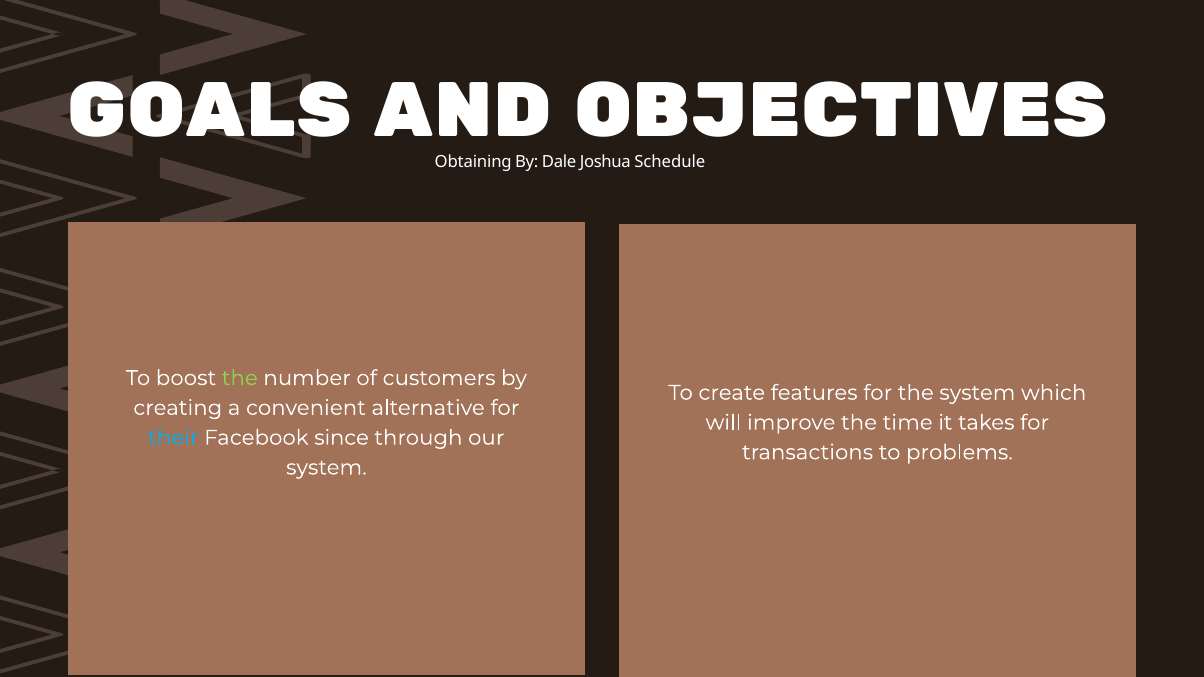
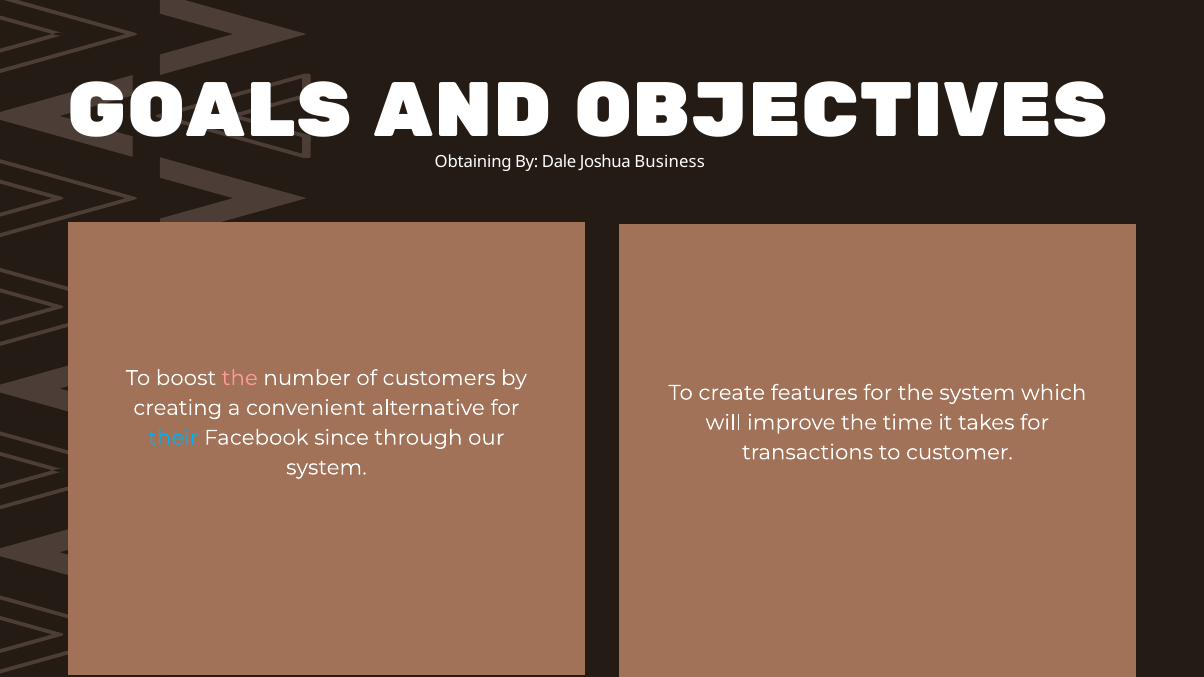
Schedule: Schedule -> Business
the at (240, 378) colour: light green -> pink
problems: problems -> customer
